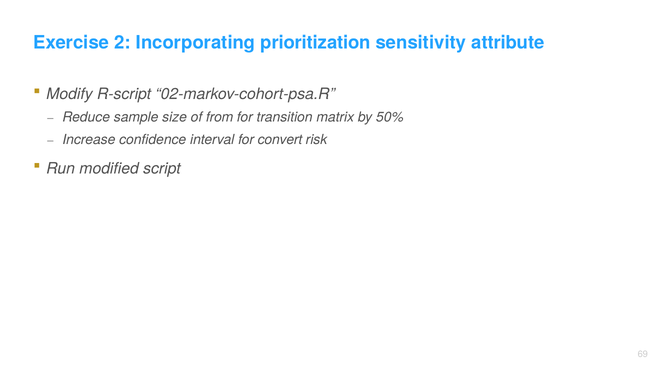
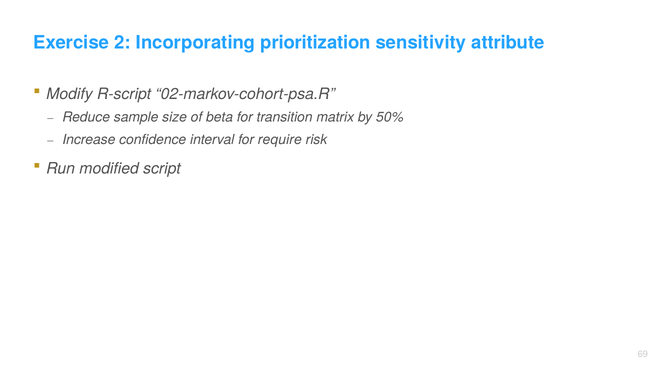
from: from -> beta
convert: convert -> require
